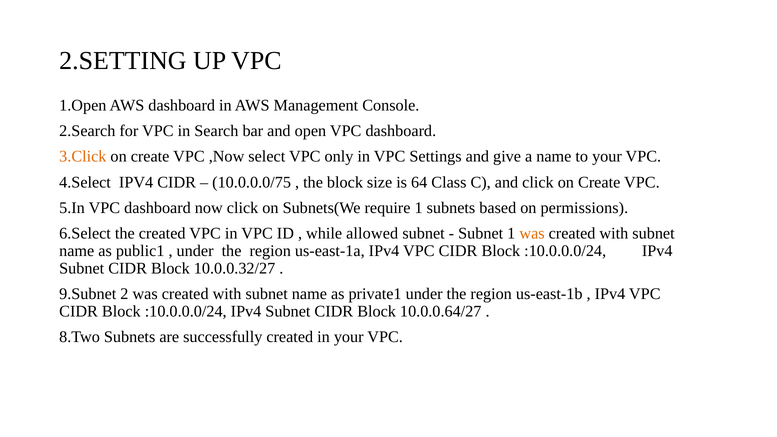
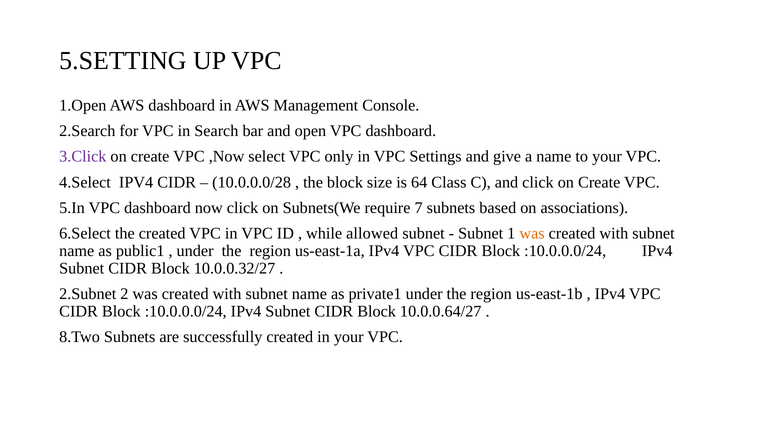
2.SETTING: 2.SETTING -> 5.SETTING
3.Click colour: orange -> purple
10.0.0.0/75: 10.0.0.0/75 -> 10.0.0.0/28
require 1: 1 -> 7
permissions: permissions -> associations
9.Subnet: 9.Subnet -> 2.Subnet
